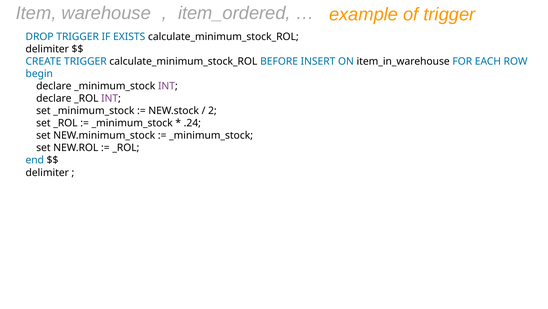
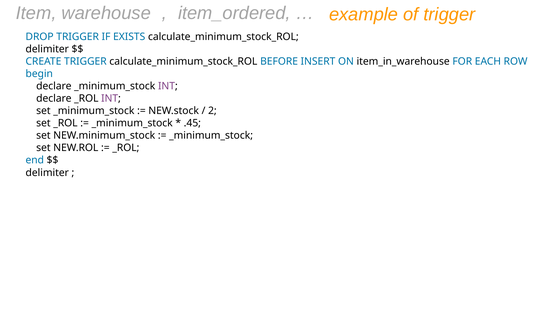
.24: .24 -> .45
